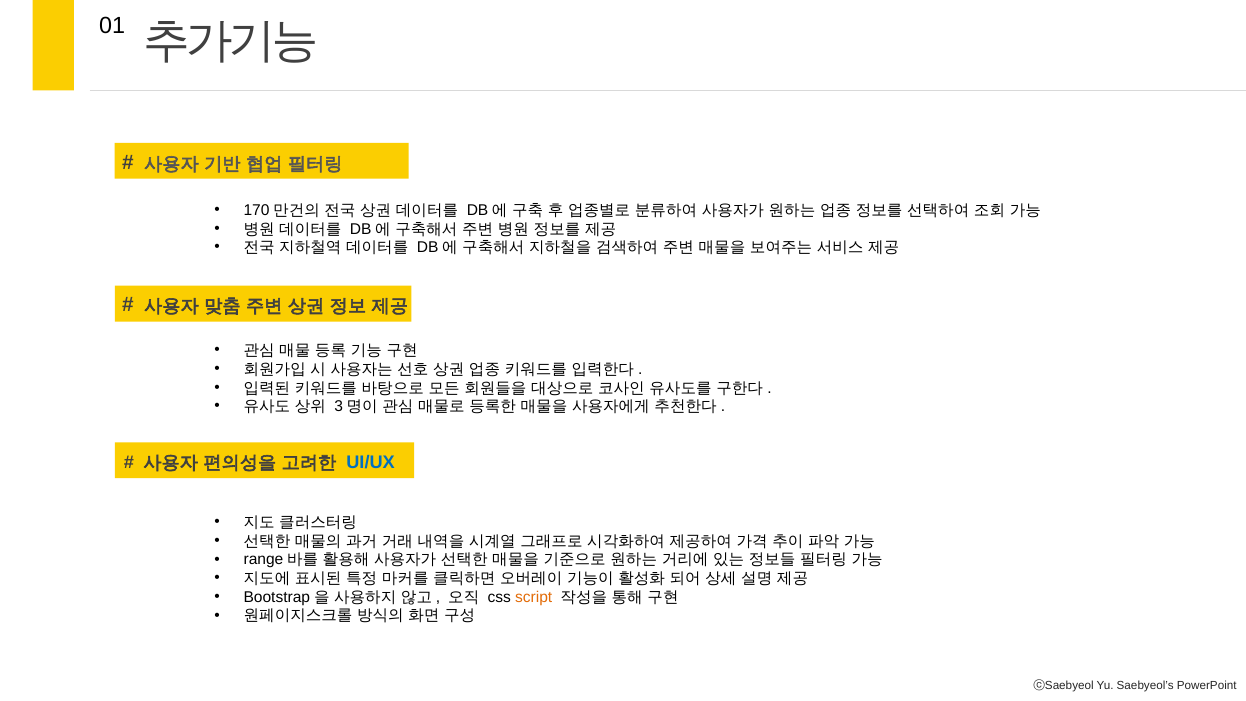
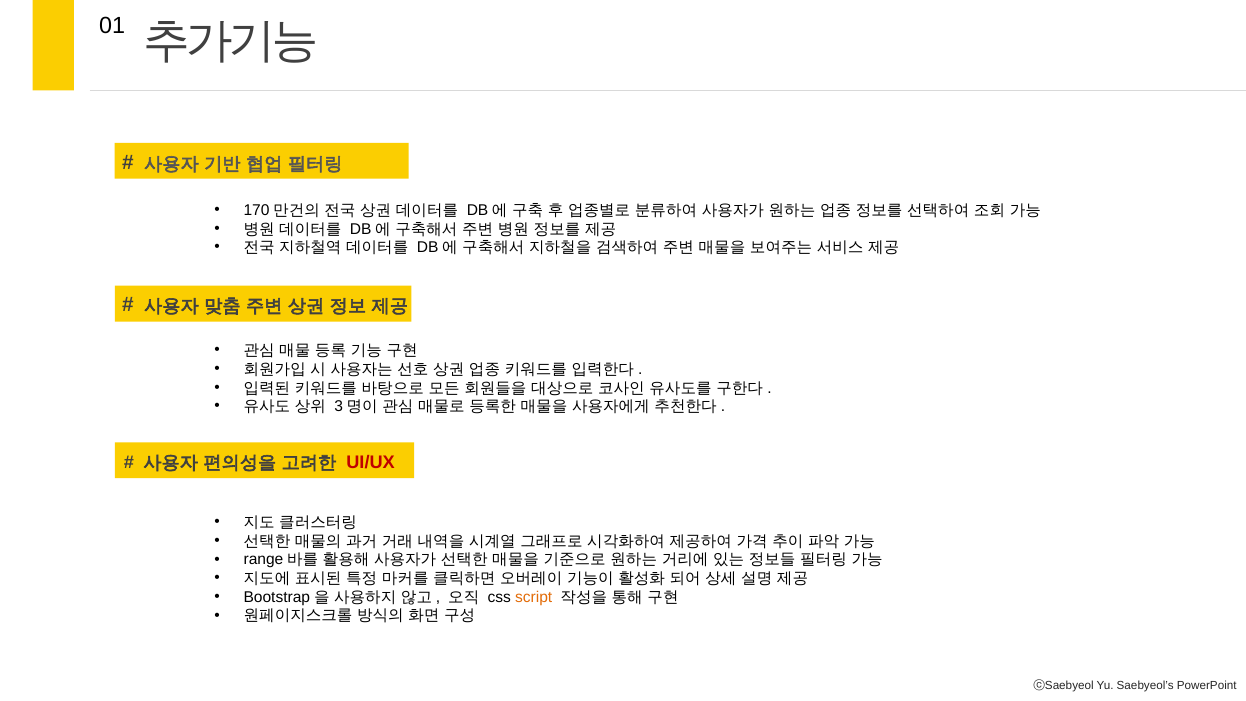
UI/UX colour: blue -> red
